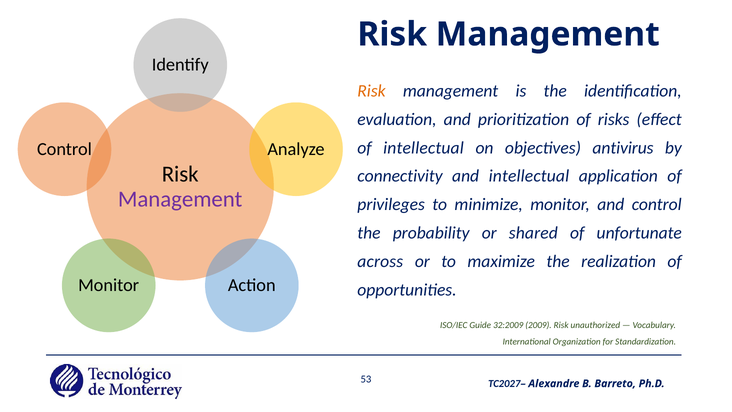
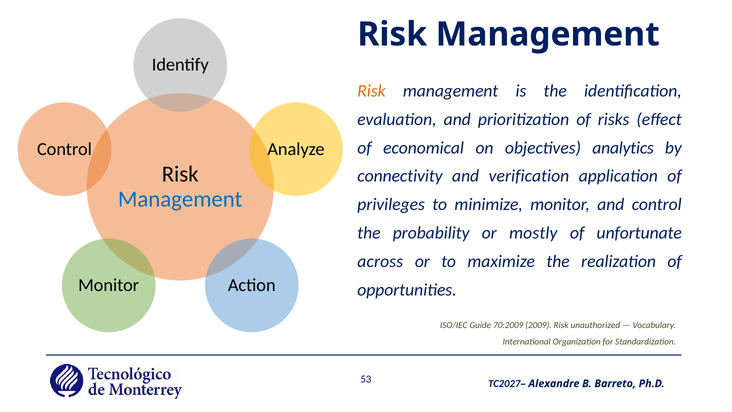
of intellectual: intellectual -> economical
antivirus: antivirus -> analytics
and intellectual: intellectual -> verification
Management at (180, 199) colour: purple -> blue
shared: shared -> mostly
32:2009: 32:2009 -> 70:2009
